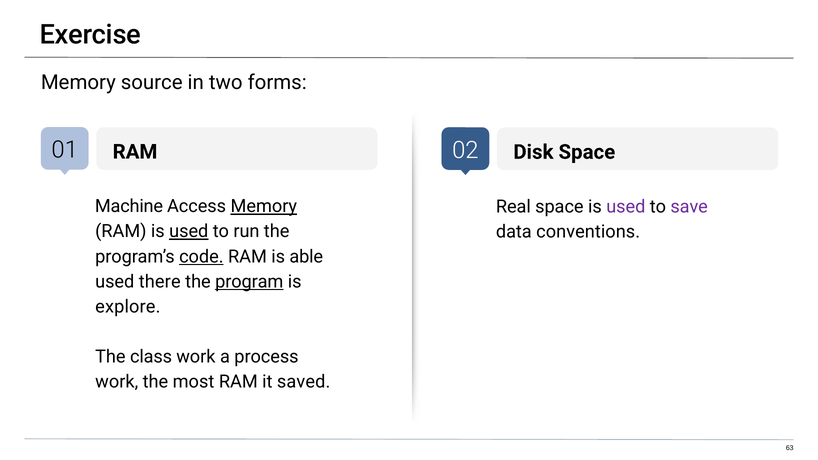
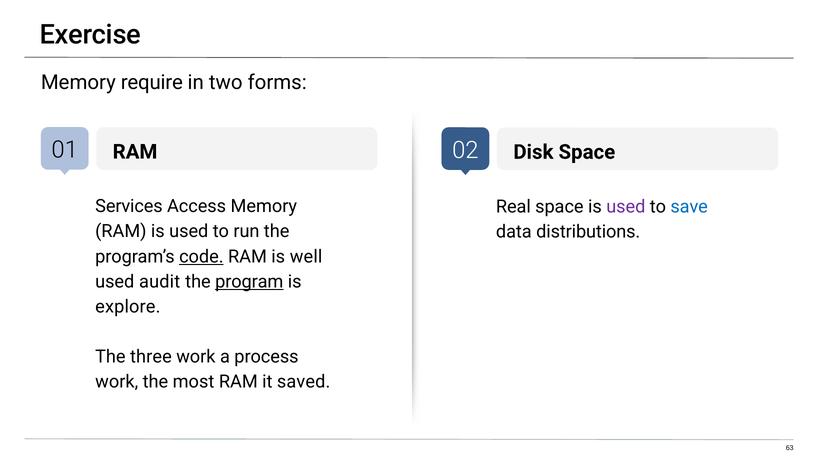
source: source -> require
Machine: Machine -> Services
Memory at (264, 206) underline: present -> none
save colour: purple -> blue
used at (189, 232) underline: present -> none
conventions: conventions -> distributions
able: able -> well
there: there -> audit
class: class -> three
